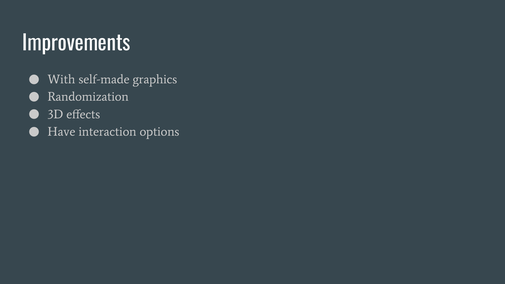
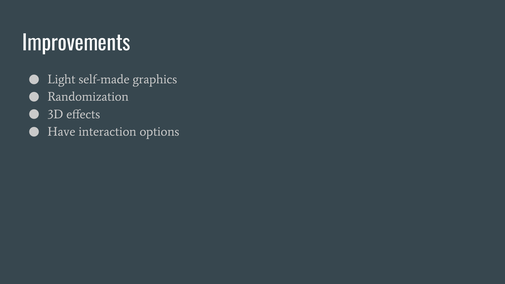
With: With -> Light
